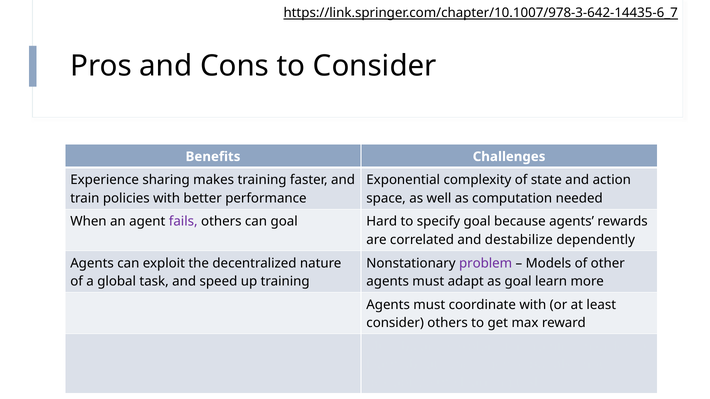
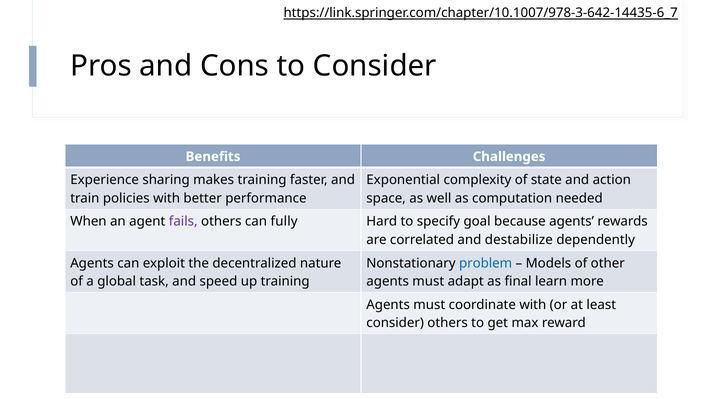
can goal: goal -> fully
problem colour: purple -> blue
as goal: goal -> final
